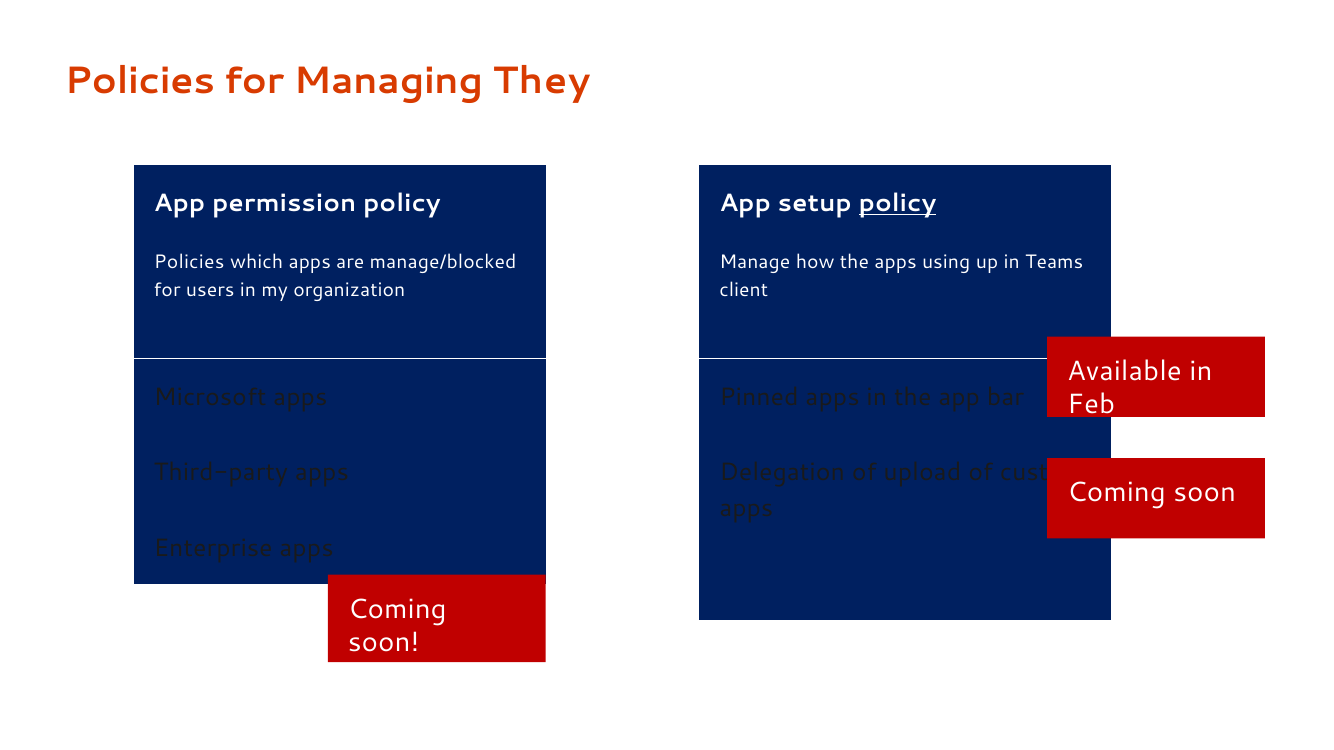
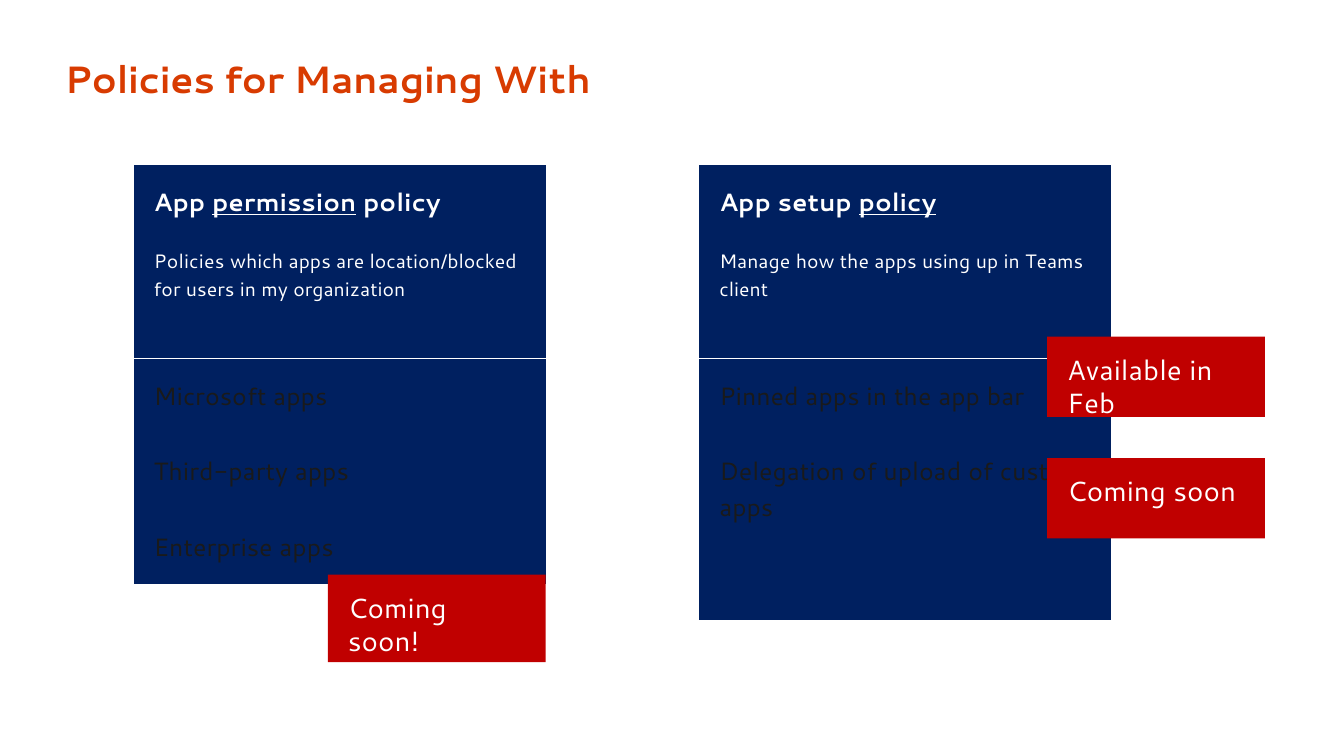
They: They -> With
permission underline: none -> present
manage/blocked: manage/blocked -> location/blocked
